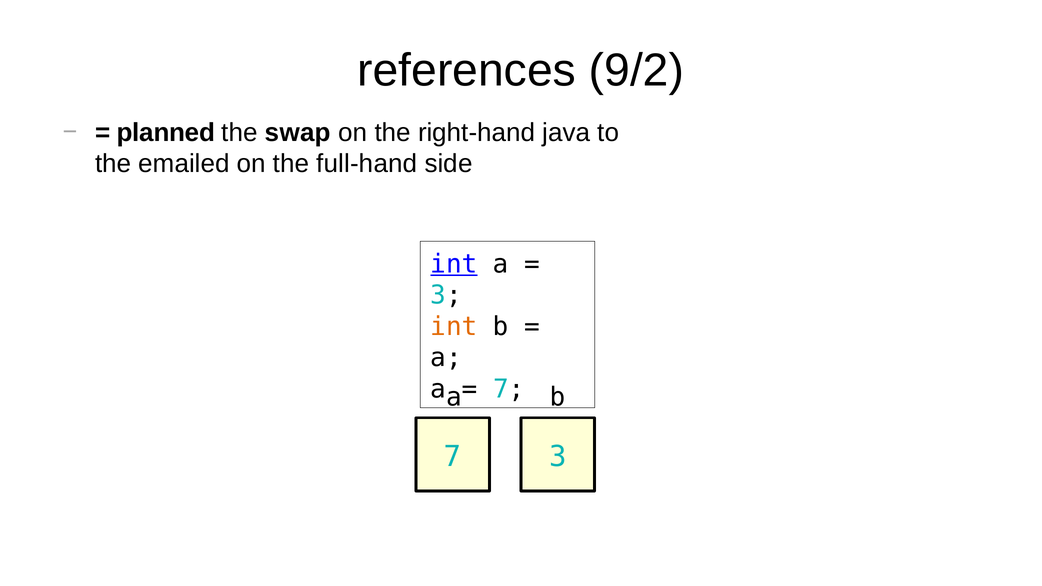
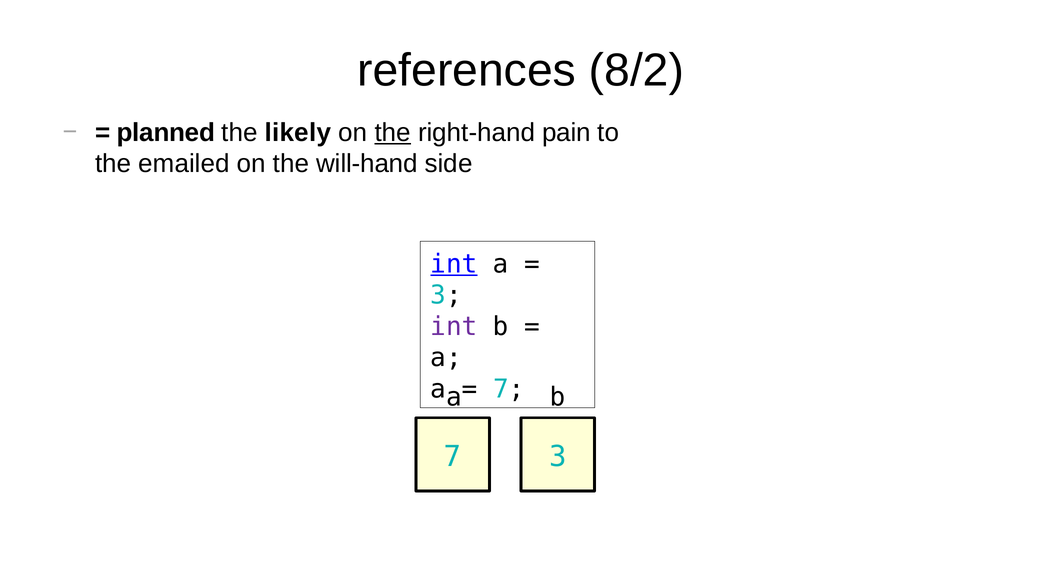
9/2: 9/2 -> 8/2
swap: swap -> likely
the at (393, 132) underline: none -> present
java: java -> pain
full-hand: full-hand -> will-hand
int at (454, 327) colour: orange -> purple
